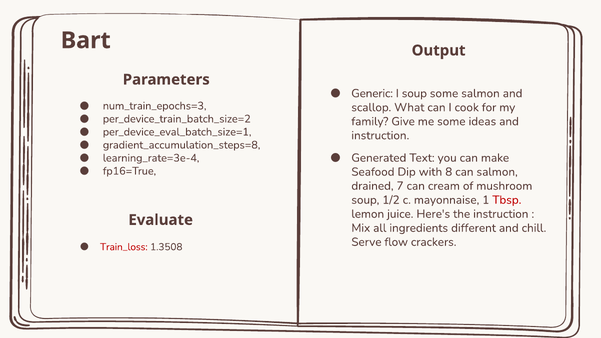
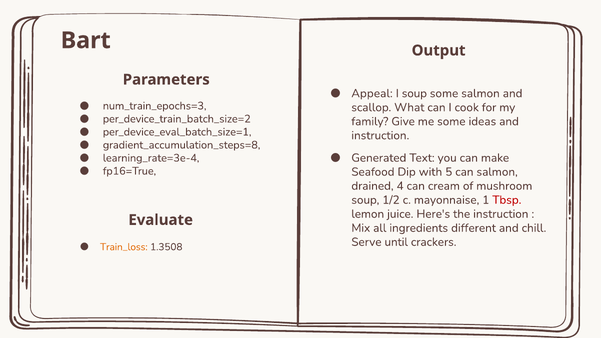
Generic: Generic -> Appeal
8: 8 -> 5
7: 7 -> 4
flow: flow -> until
Train_loss colour: red -> orange
